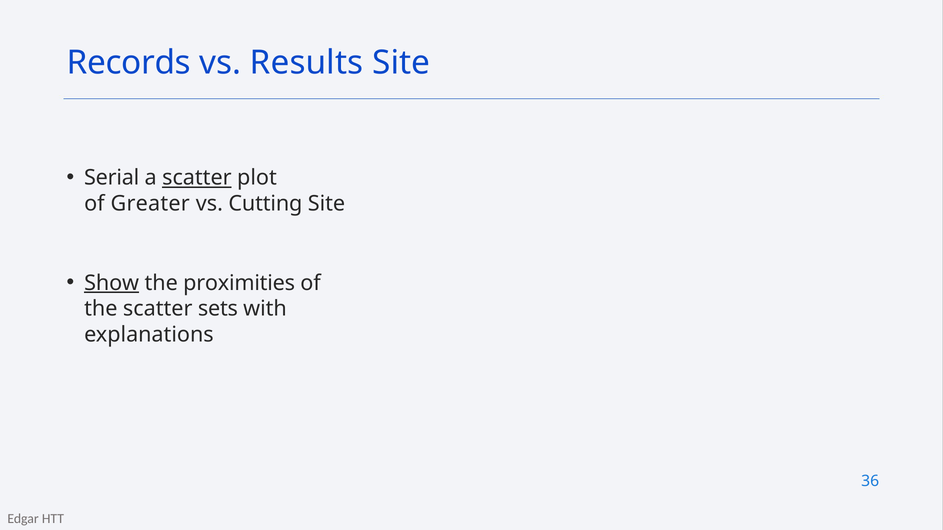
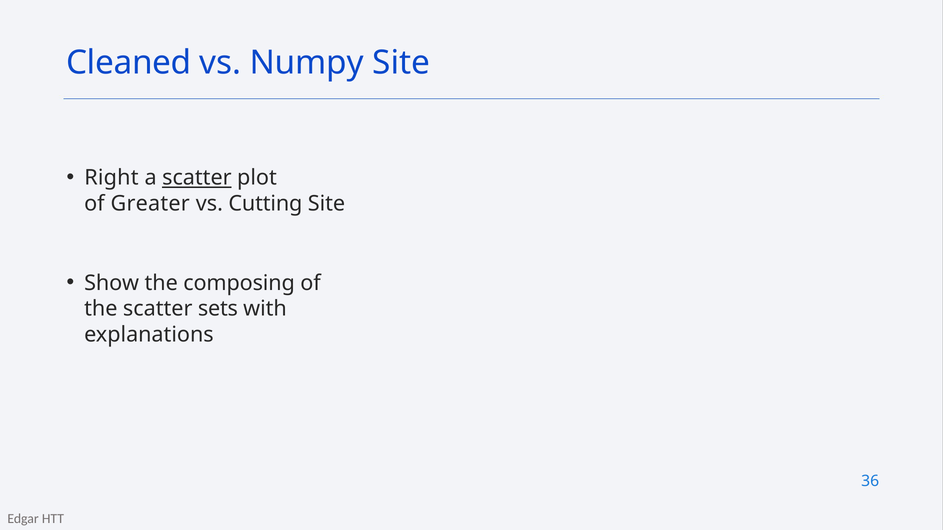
Records: Records -> Cleaned
Results: Results -> Numpy
Serial: Serial -> Right
Show underline: present -> none
proximities: proximities -> composing
